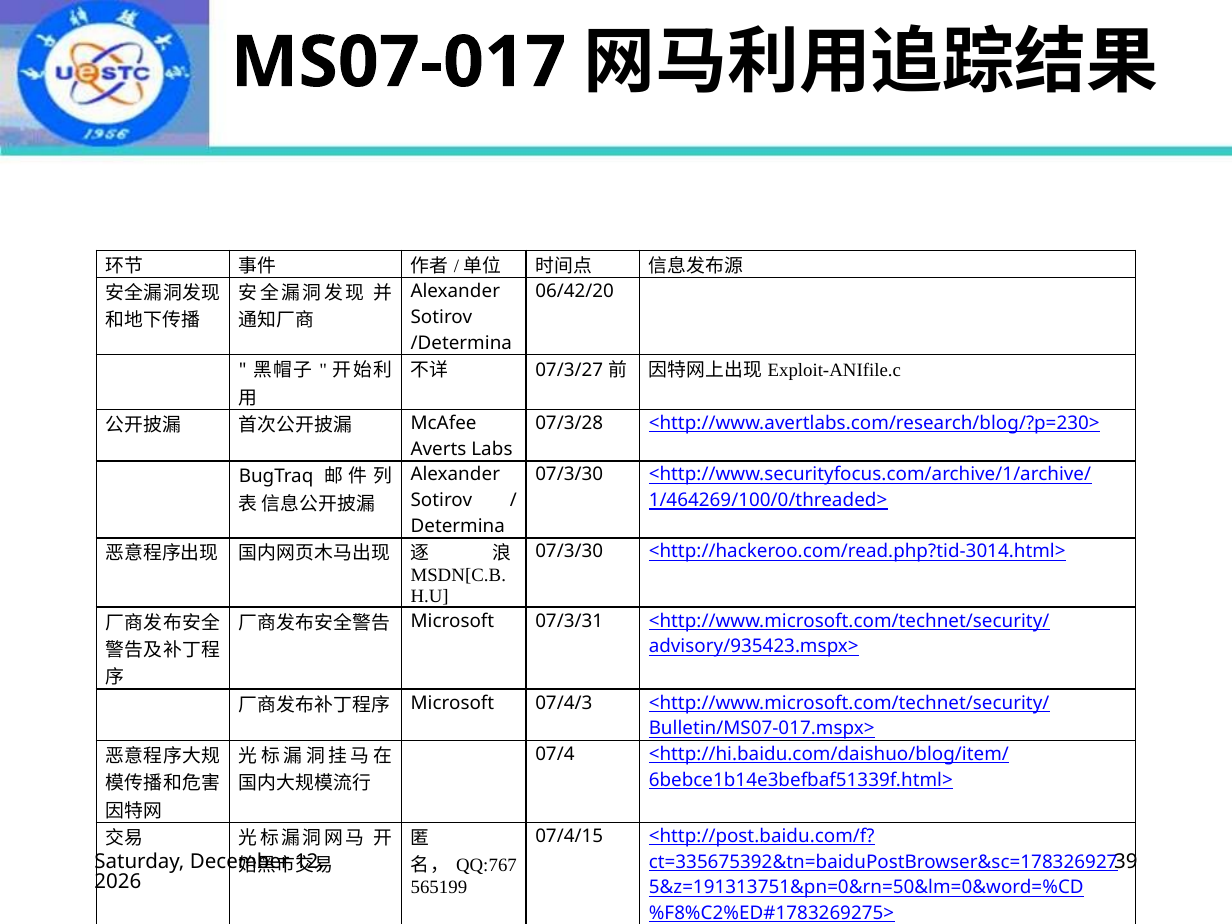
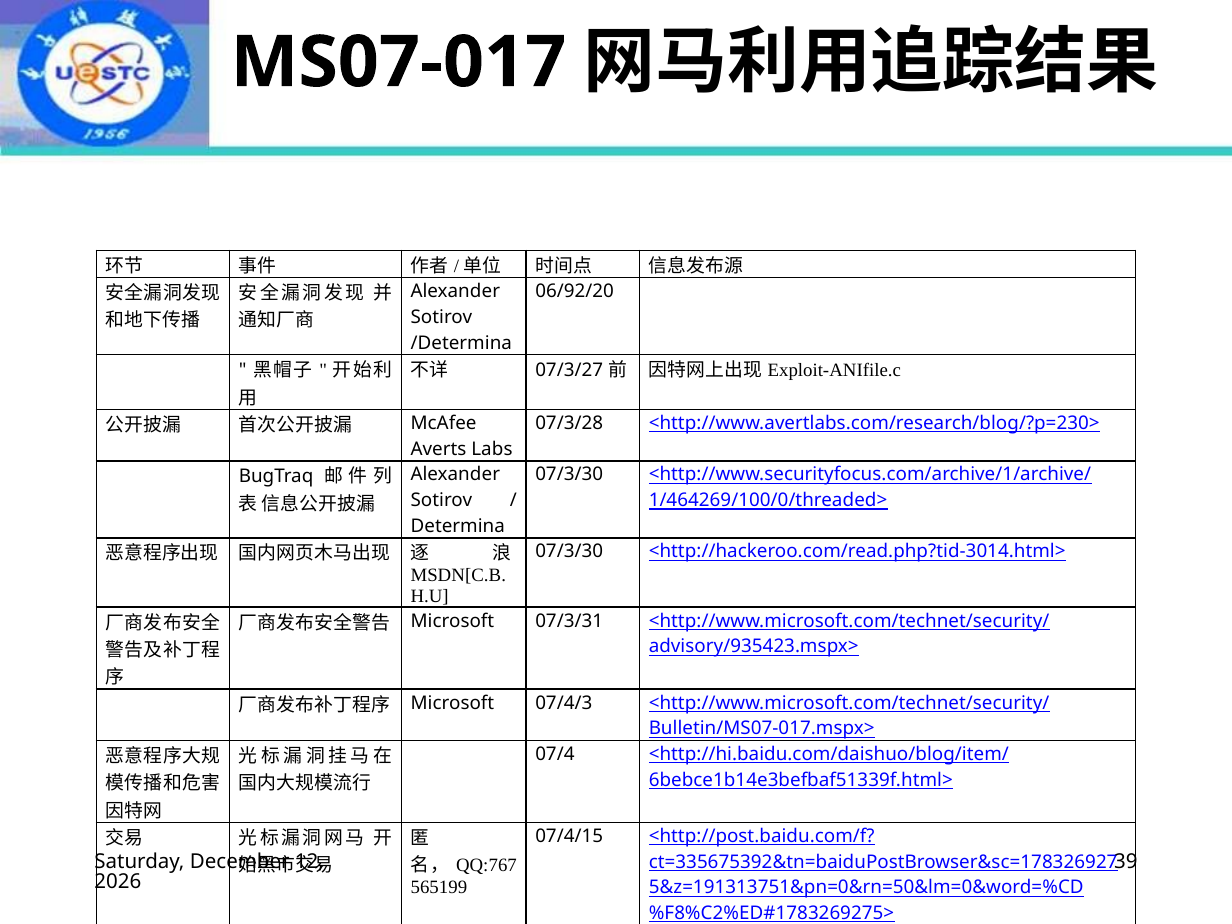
06/42/20: 06/42/20 -> 06/92/20
